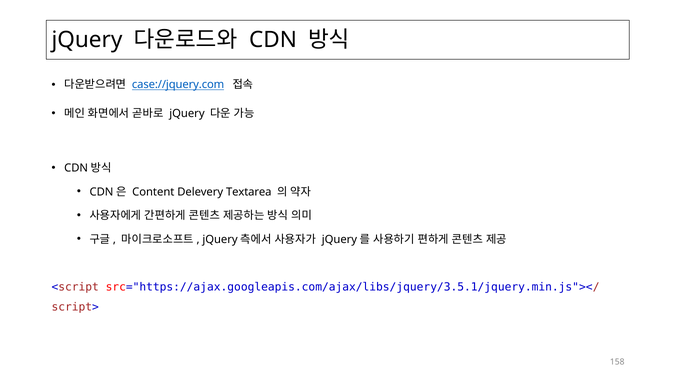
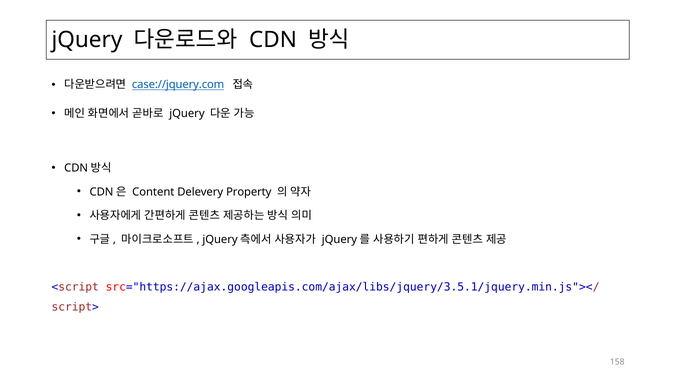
Textarea: Textarea -> Property
